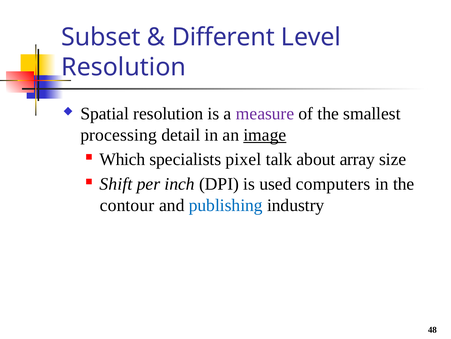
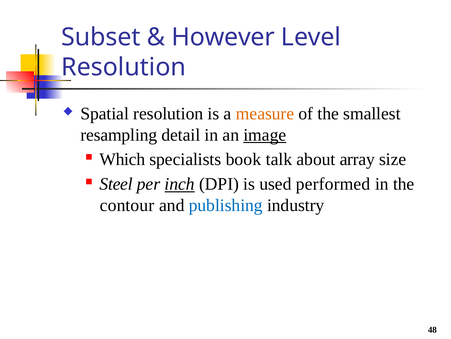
Different: Different -> However
measure colour: purple -> orange
processing: processing -> resampling
pixel: pixel -> book
Shift: Shift -> Steel
inch underline: none -> present
computers: computers -> performed
